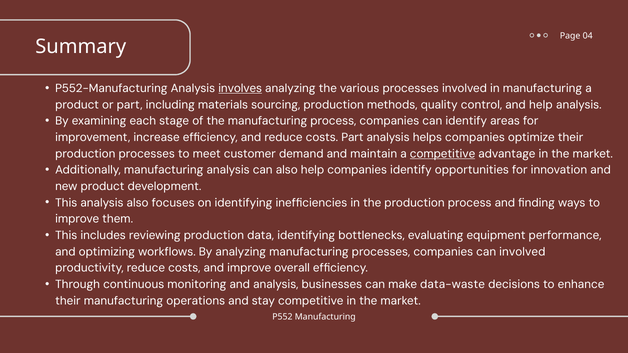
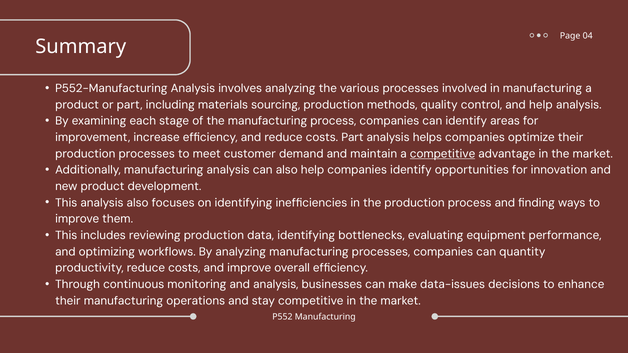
involves underline: present -> none
can involved: involved -> quantity
data-waste: data-waste -> data-issues
